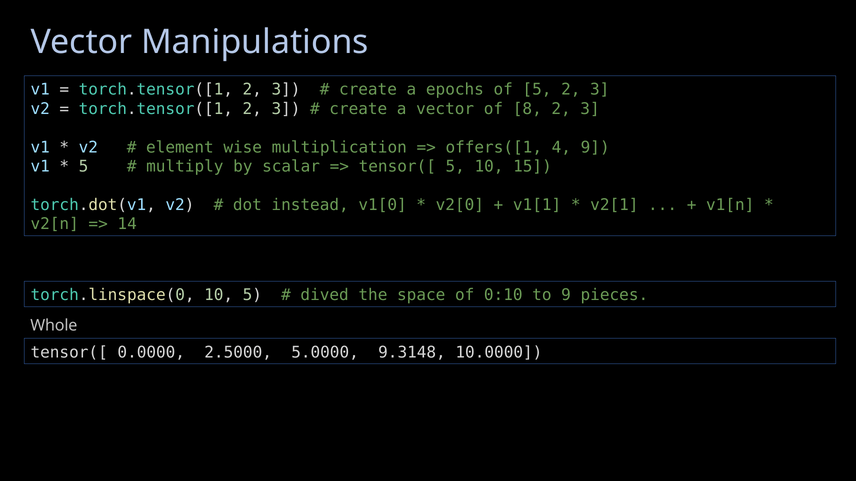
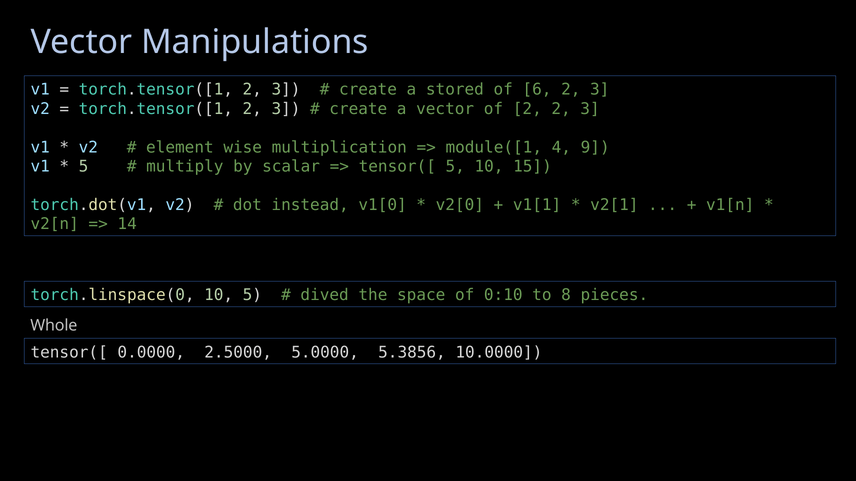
epochs: epochs -> stored
of 5: 5 -> 6
of 8: 8 -> 2
offers([1: offers([1 -> module([1
to 9: 9 -> 8
9.3148: 9.3148 -> 5.3856
